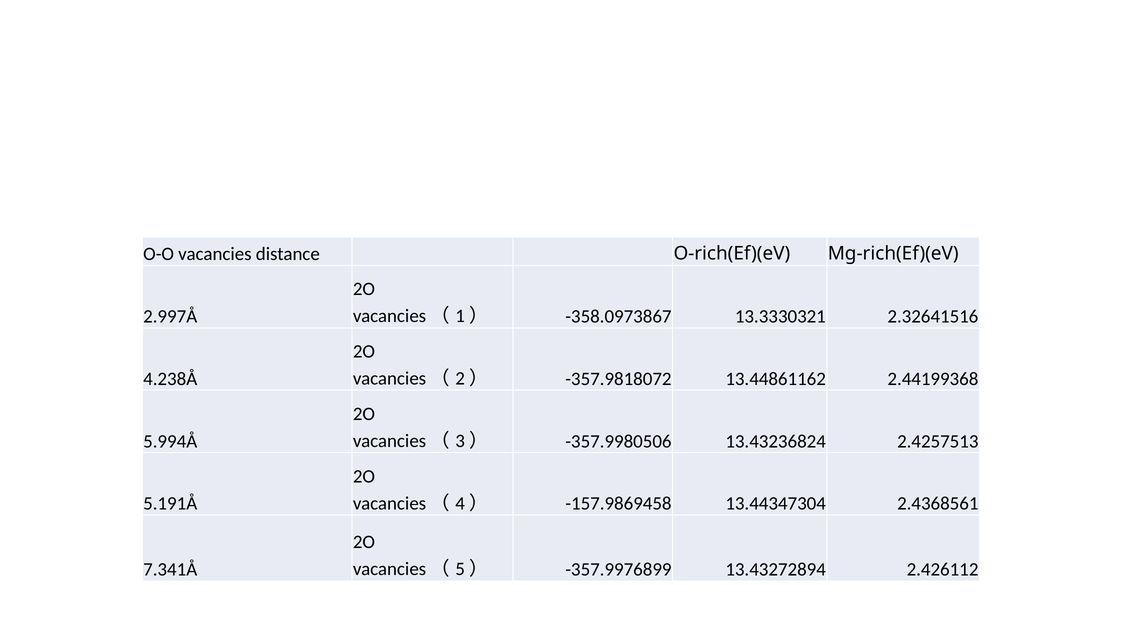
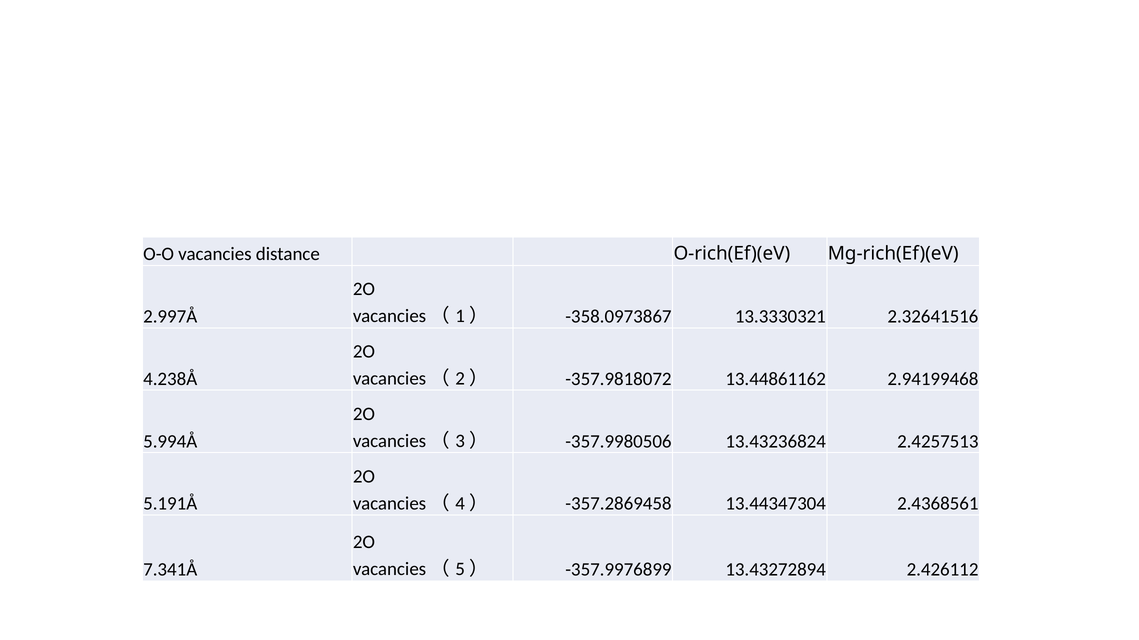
2.44199368: 2.44199368 -> 2.94199468
-157.9869458: -157.9869458 -> -357.2869458
